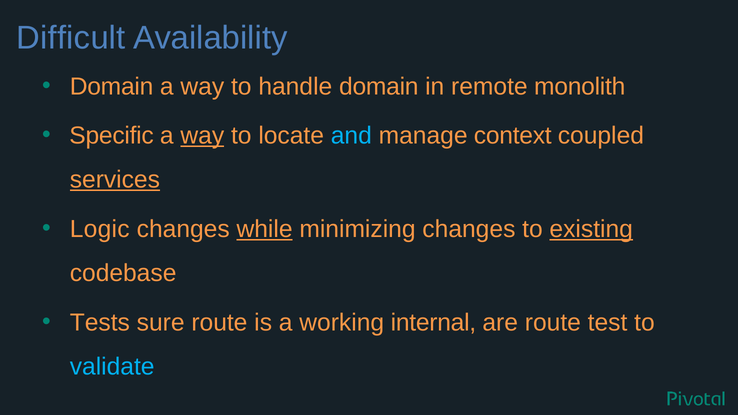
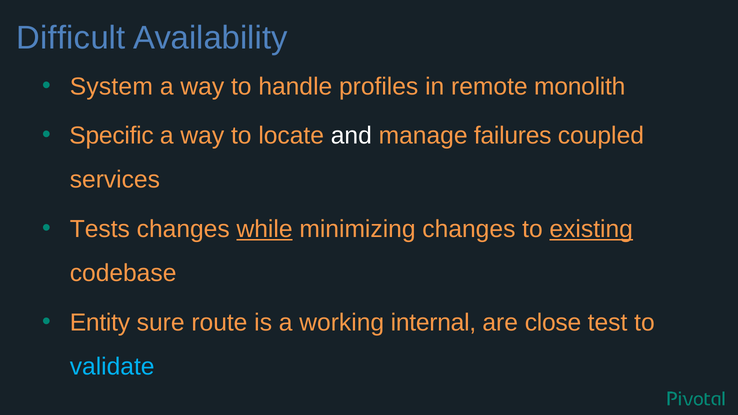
Domain at (112, 86): Domain -> System
handle domain: domain -> profiles
way at (202, 136) underline: present -> none
and colour: light blue -> white
context: context -> failures
services underline: present -> none
Logic: Logic -> Tests
Tests: Tests -> Entity
are route: route -> close
